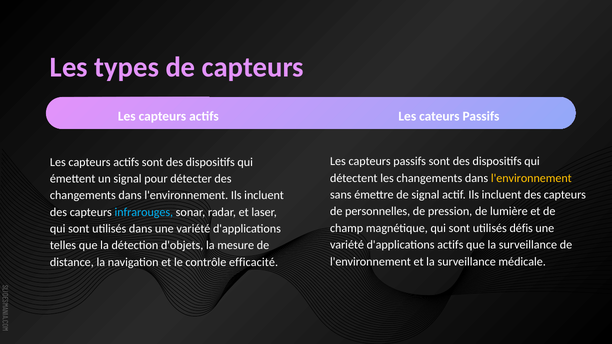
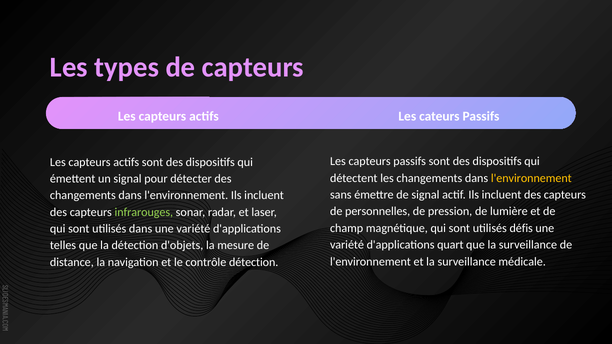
infrarouges colour: light blue -> light green
d'applications actifs: actifs -> quart
contrôle efficacité: efficacité -> détection
